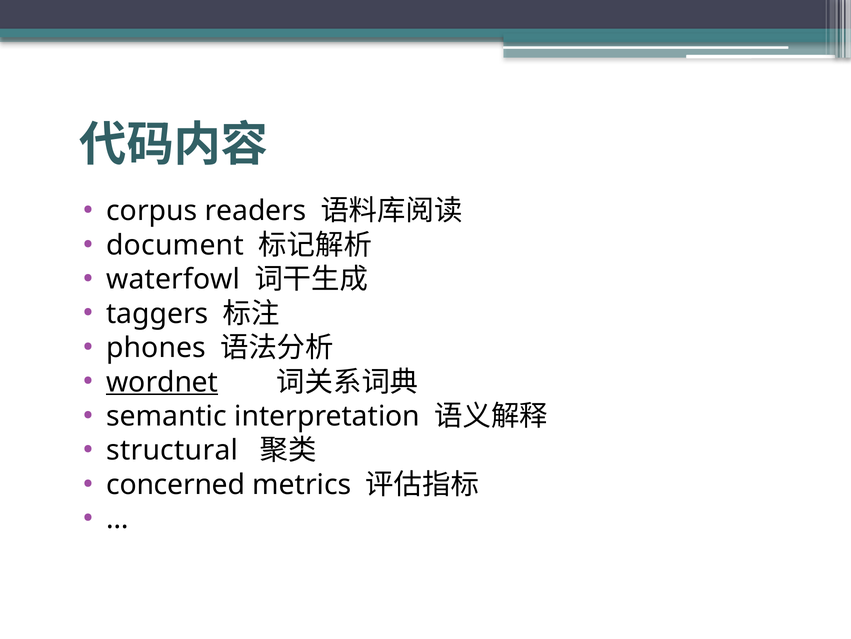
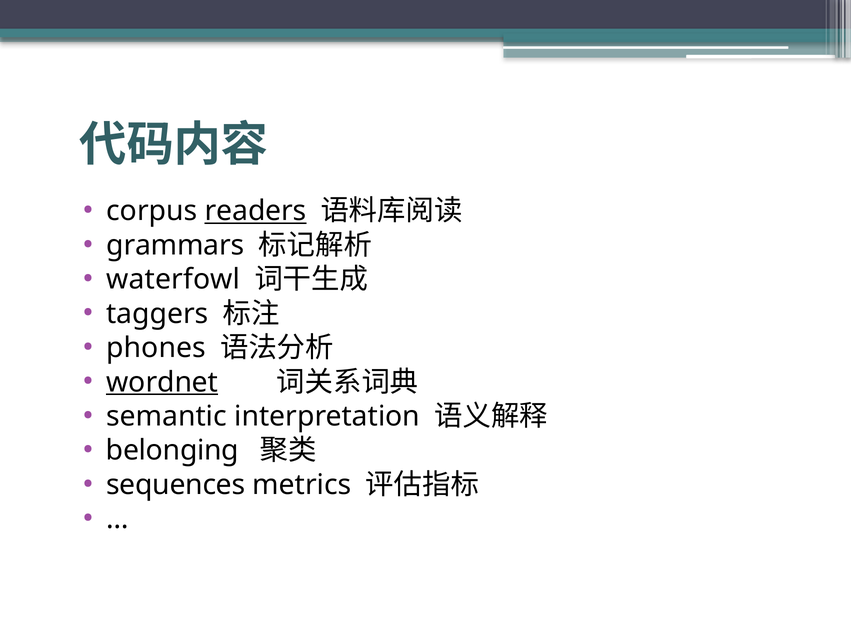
readers underline: none -> present
document: document -> grammars
structural: structural -> belonging
concerned: concerned -> sequences
